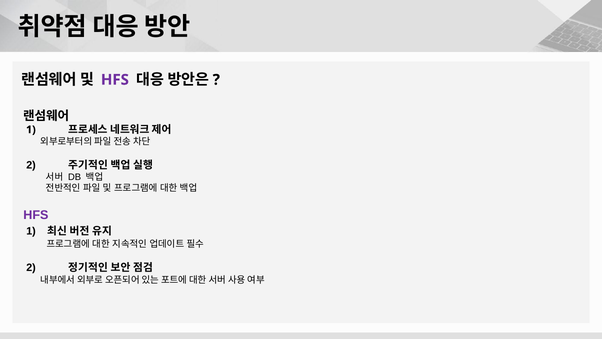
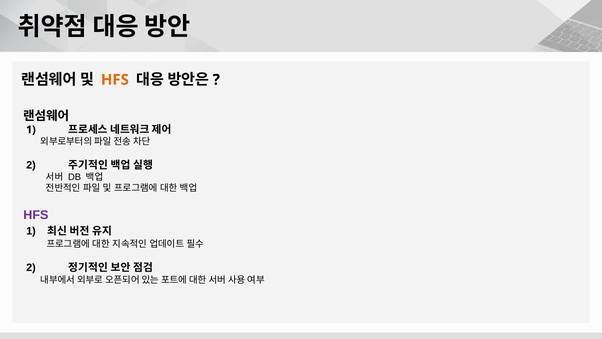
HFS at (115, 80) colour: purple -> orange
